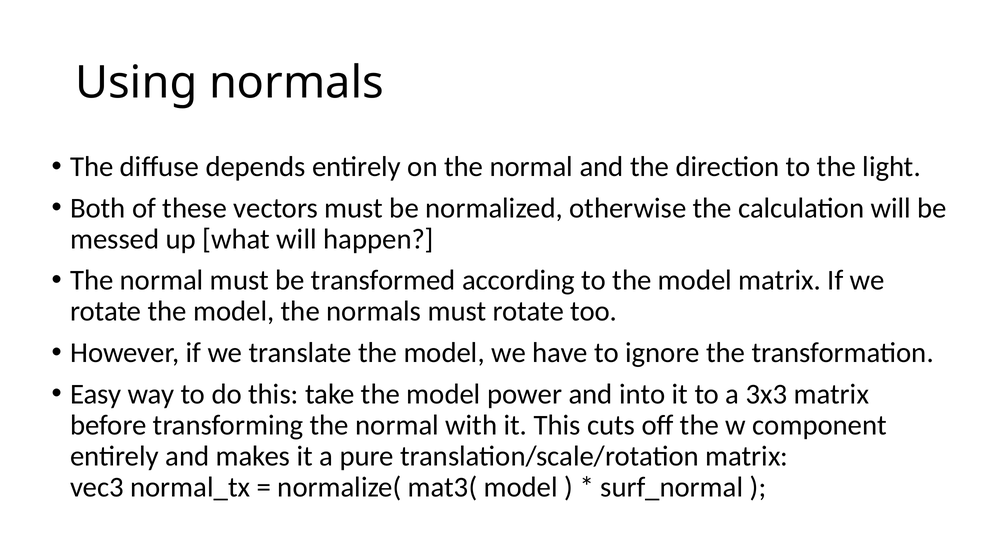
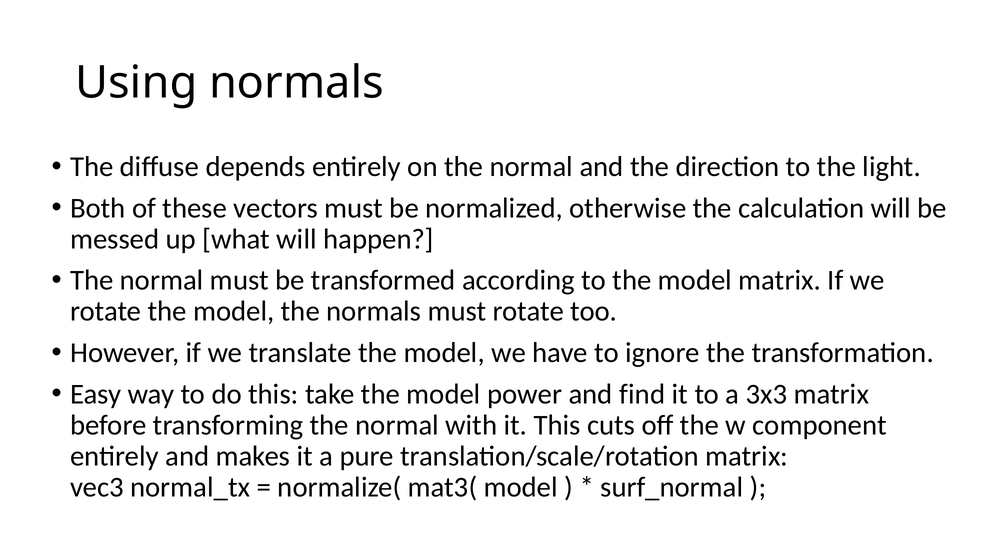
into: into -> find
